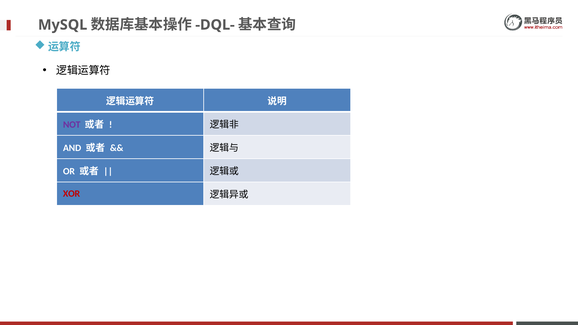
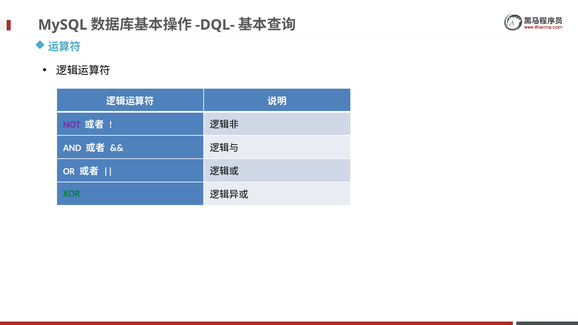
XOR colour: red -> green
